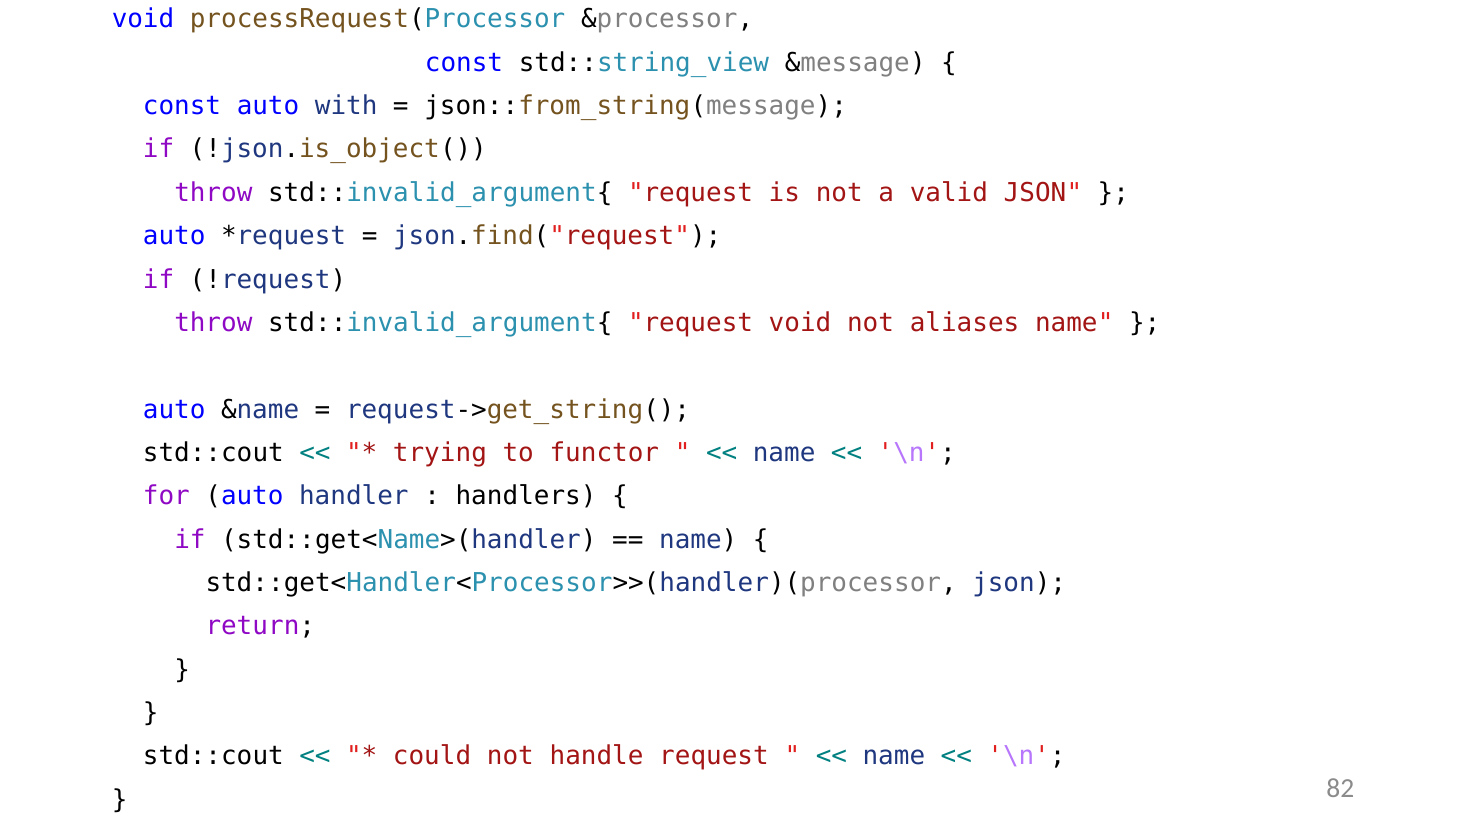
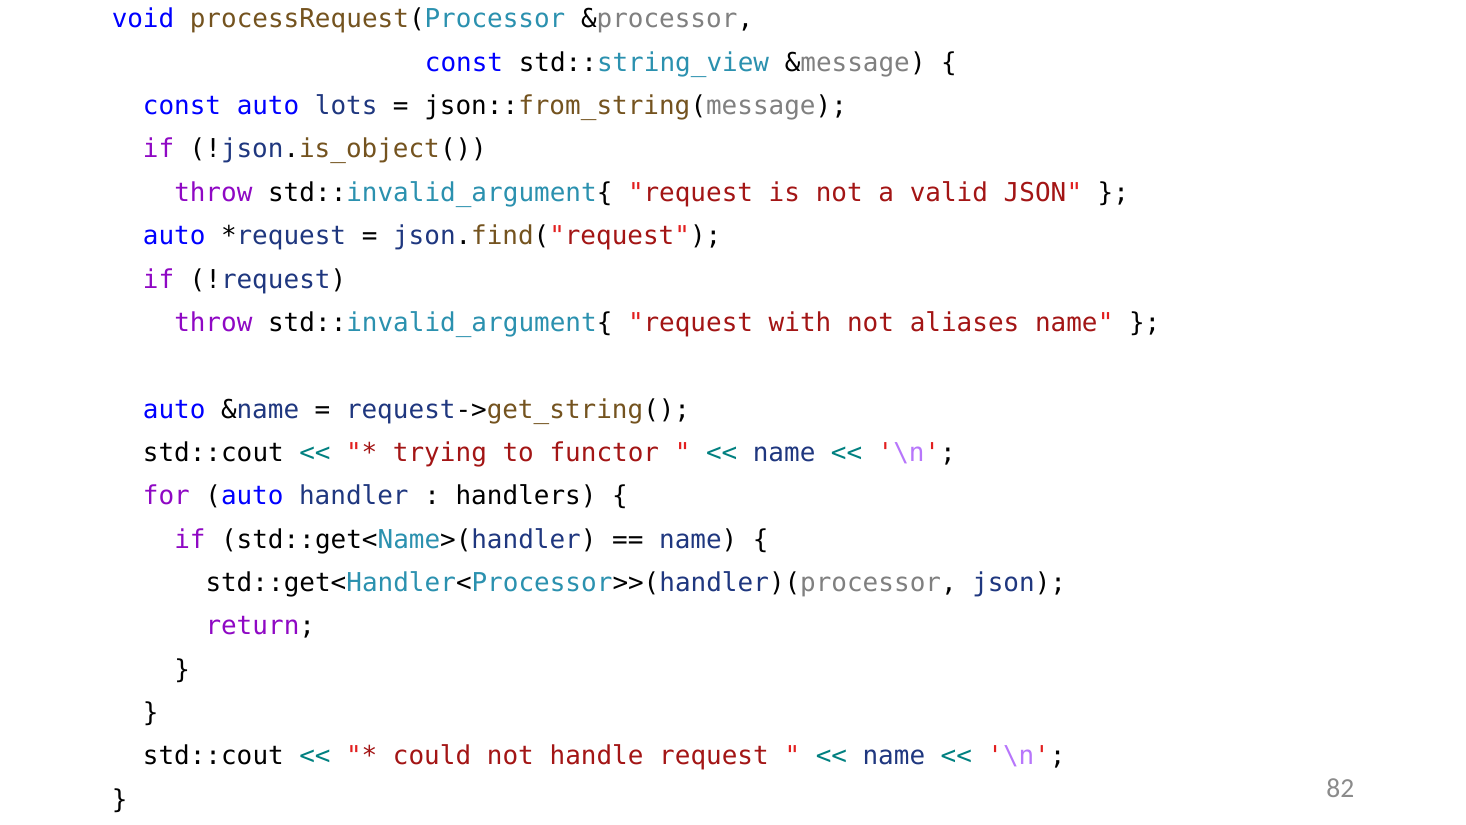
with: with -> lots
request void: void -> with
